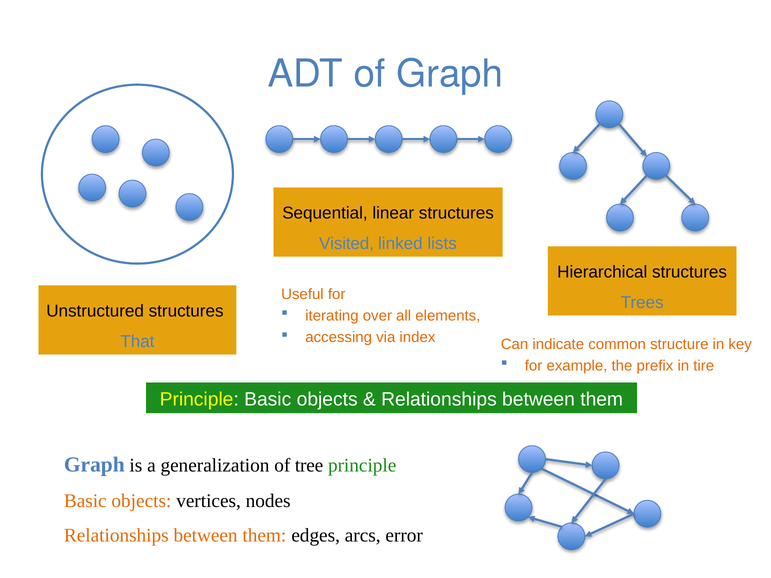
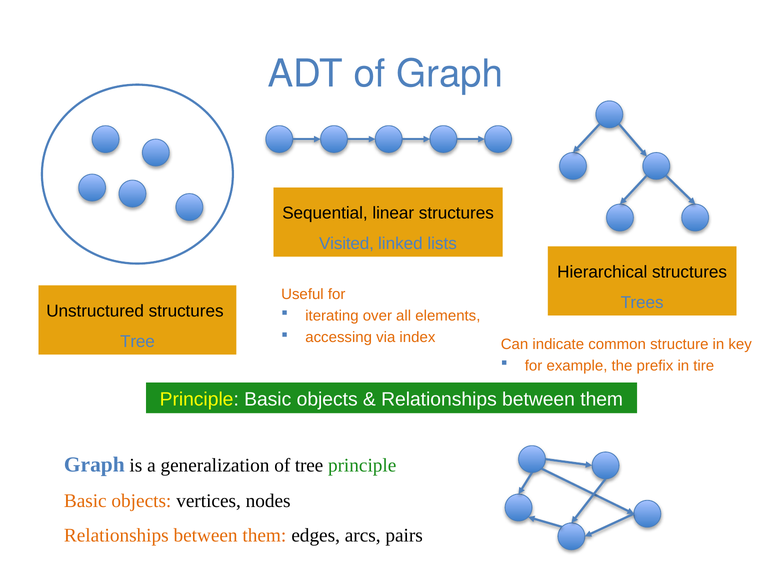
That at (137, 342): That -> Tree
error: error -> pairs
